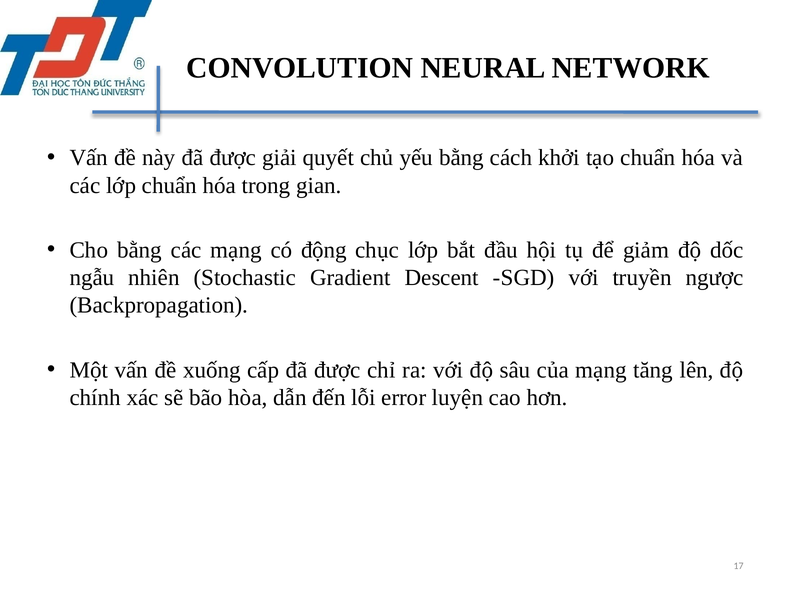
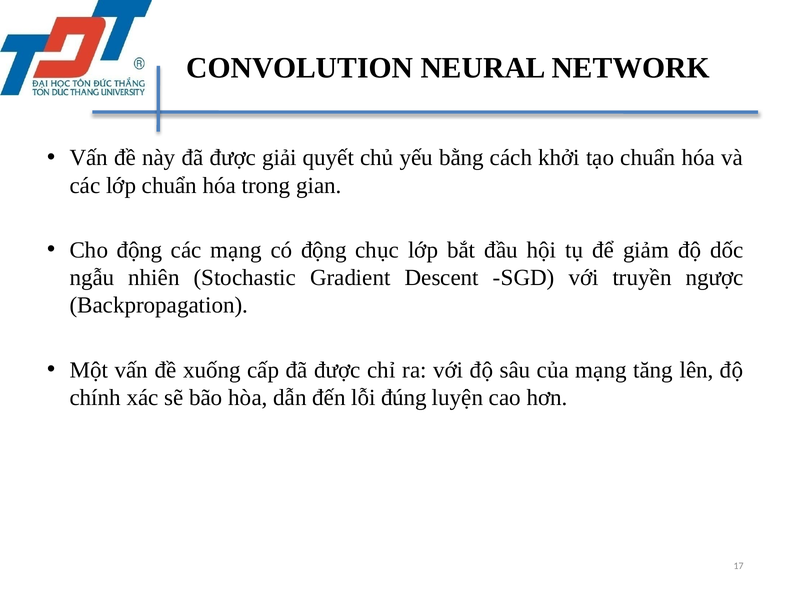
Cho bằng: bằng -> động
error: error -> đúng
